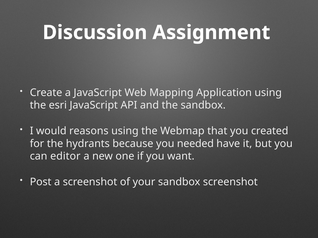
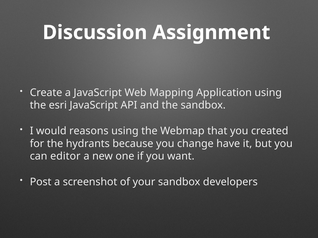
needed: needed -> change
sandbox screenshot: screenshot -> developers
